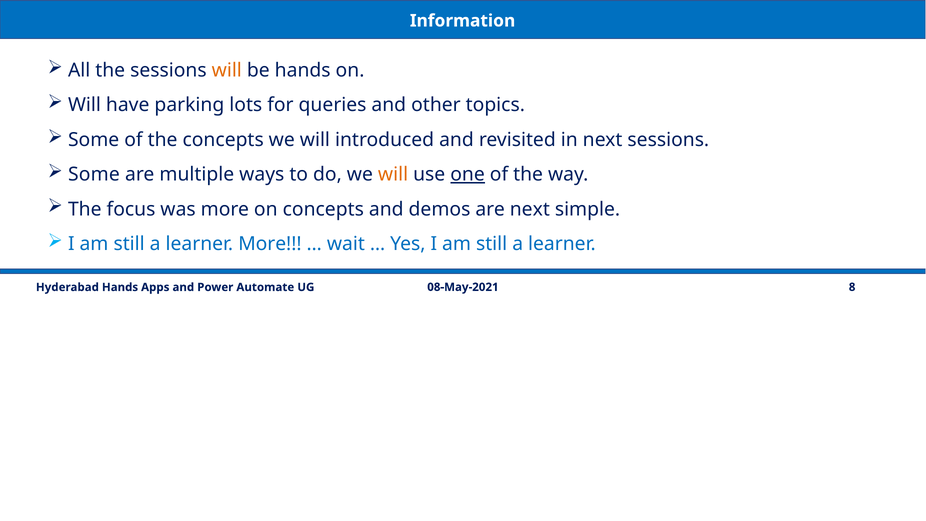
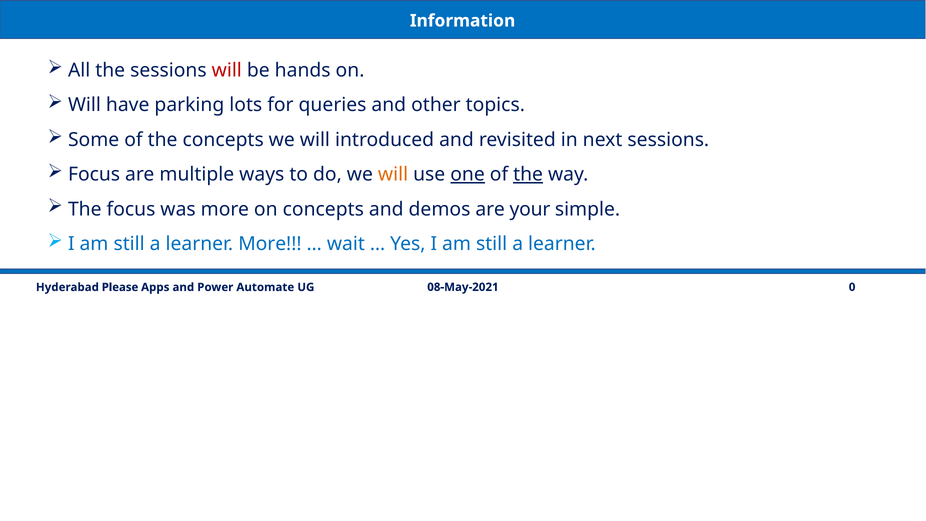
will at (227, 70) colour: orange -> red
Some at (94, 174): Some -> Focus
the at (528, 174) underline: none -> present
are next: next -> your
8: 8 -> 0
Hyderabad Hands: Hands -> Please
